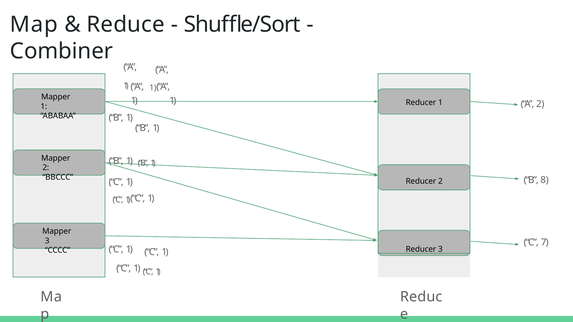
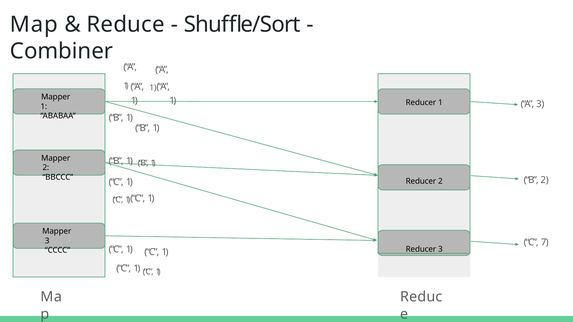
A 2: 2 -> 3
B 8: 8 -> 2
